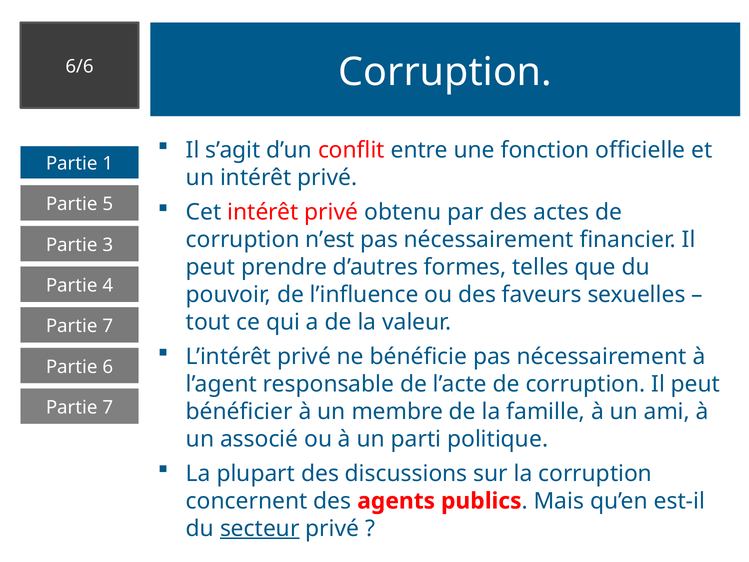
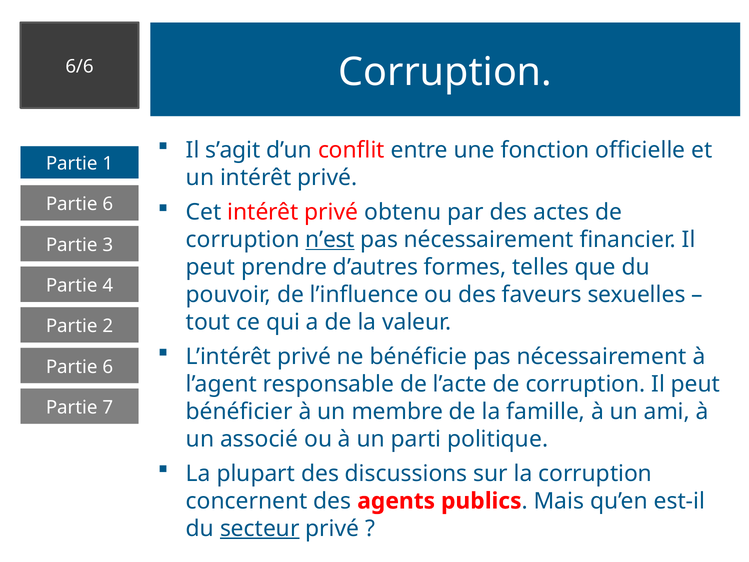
5 at (108, 204): 5 -> 6
n’est underline: none -> present
7 at (108, 326): 7 -> 2
